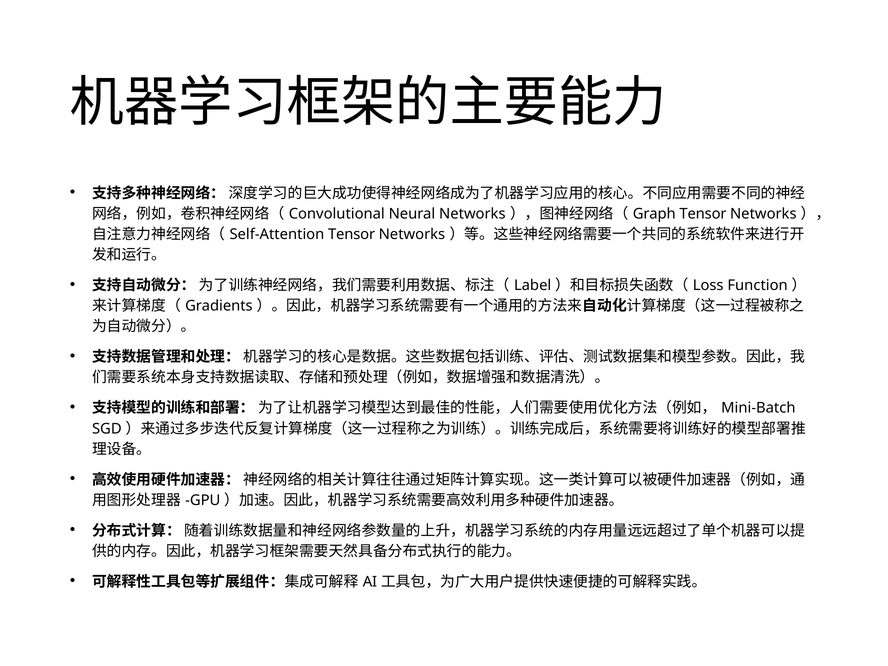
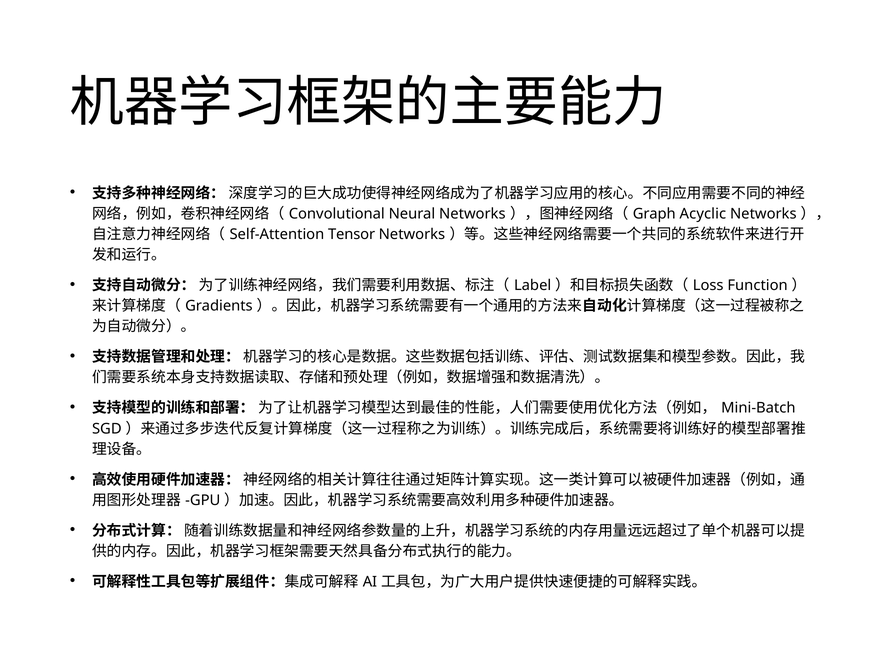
Tensor at (703, 214): Tensor -> Acyclic
